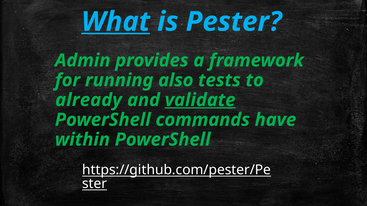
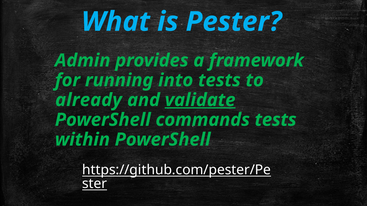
What underline: present -> none
also: also -> into
commands have: have -> tests
